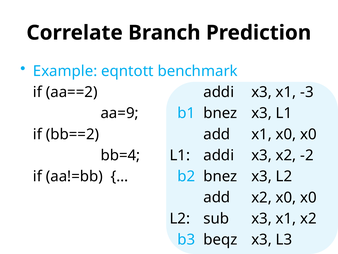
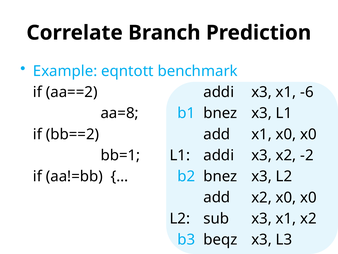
-3: -3 -> -6
aa=9: aa=9 -> aa=8
bb=4: bb=4 -> bb=1
